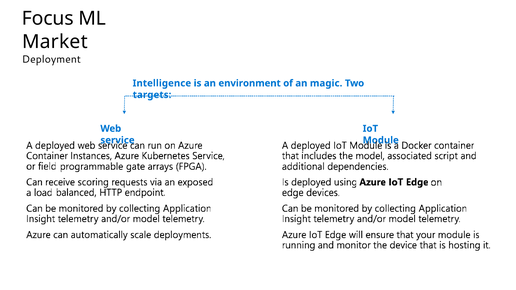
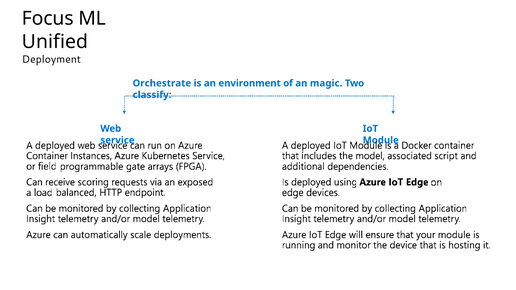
Market: Market -> Unified
Intelligence: Intelligence -> Orchestrate
targets: targets -> classify
